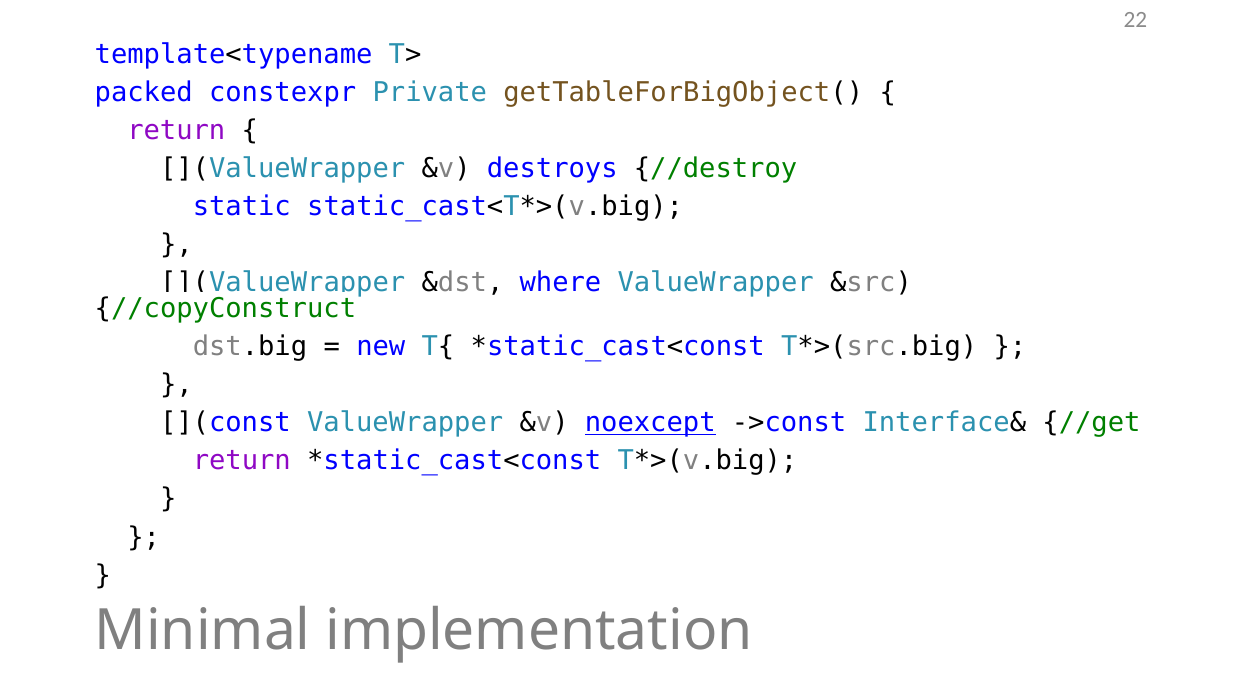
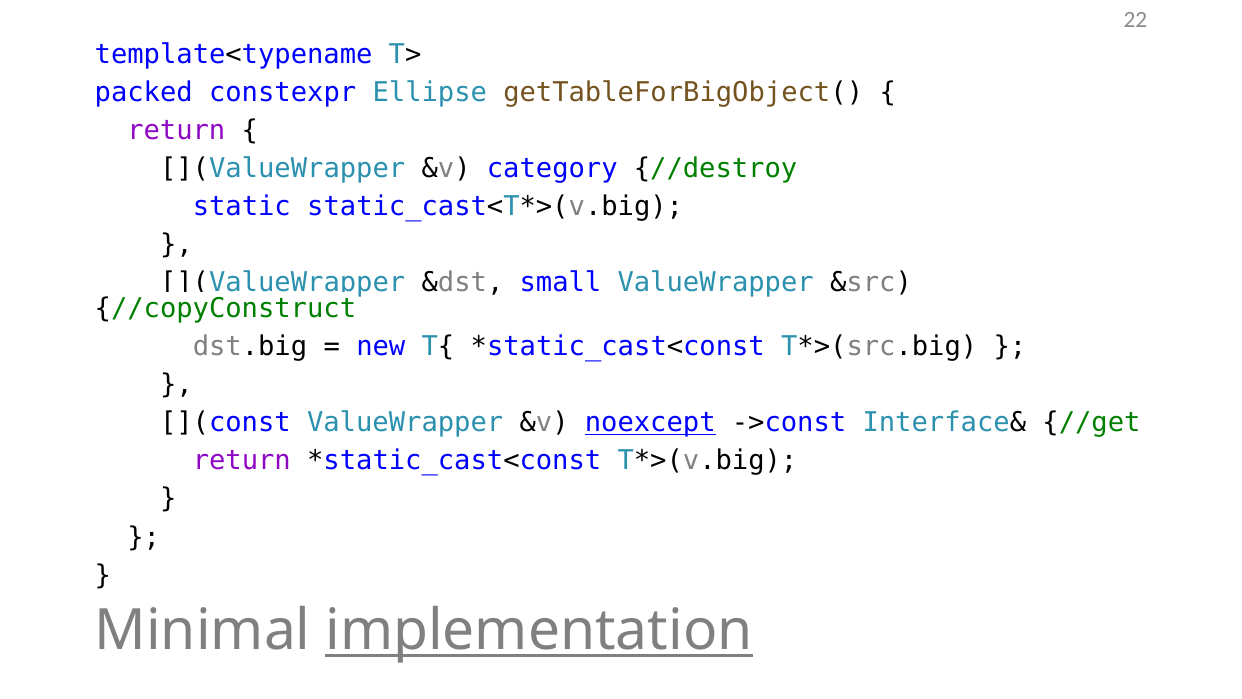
Private: Private -> Ellipse
destroys: destroys -> category
where: where -> small
implementation underline: none -> present
